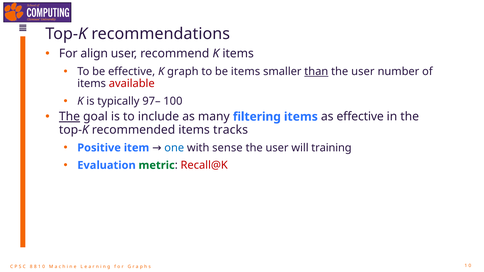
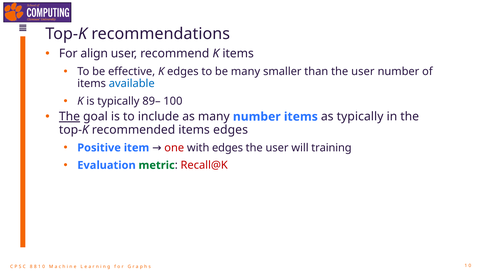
K graph: graph -> edges
be items: items -> many
than underline: present -> none
available colour: red -> blue
97–: 97– -> 89–
many filtering: filtering -> number
as effective: effective -> typically
items tracks: tracks -> edges
one colour: blue -> red
with sense: sense -> edges
